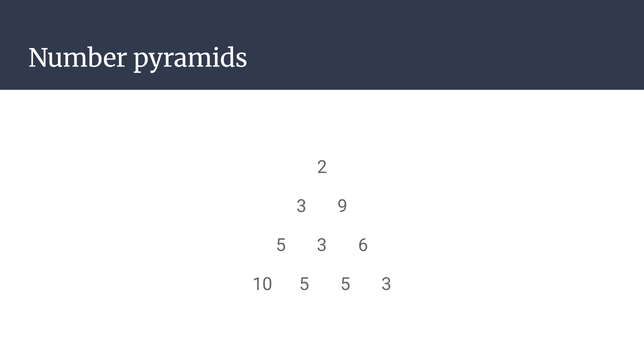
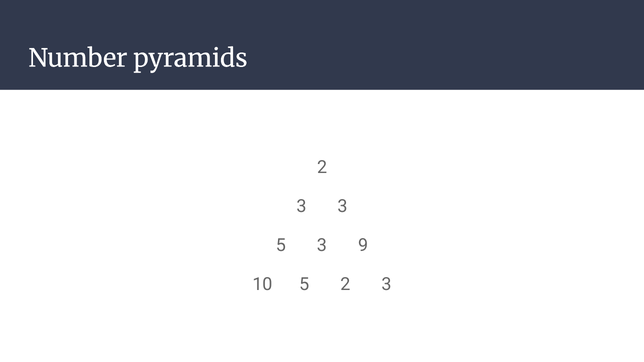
3 9: 9 -> 3
6: 6 -> 9
5 5: 5 -> 2
